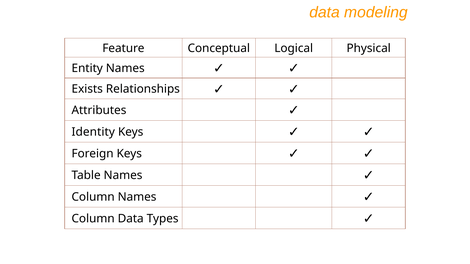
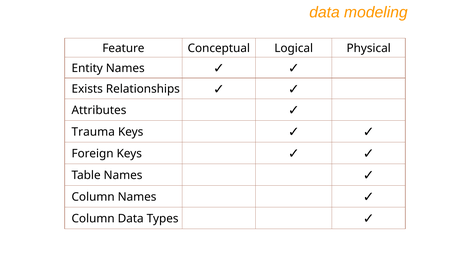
Identity: Identity -> Trauma
